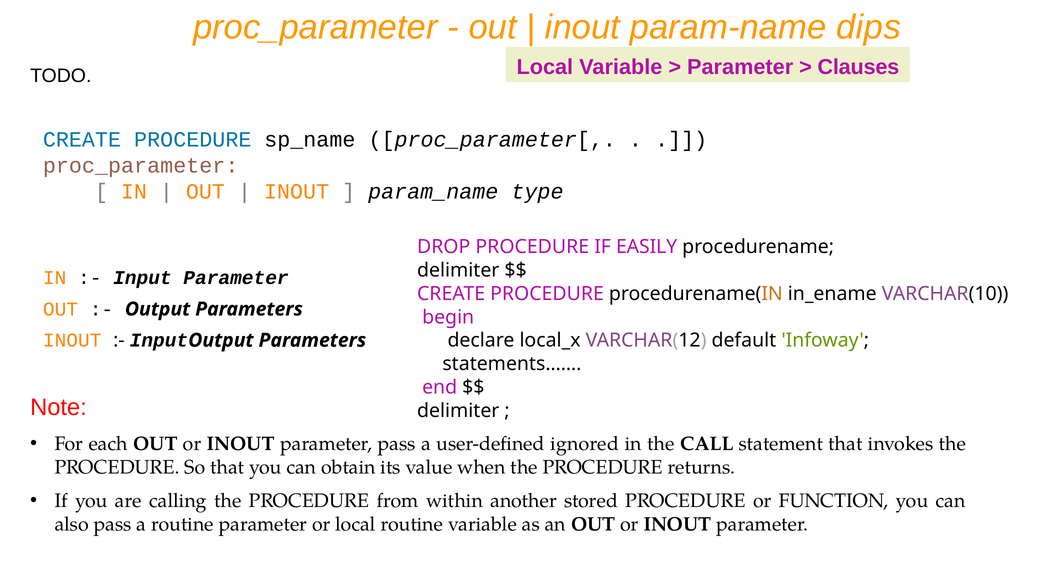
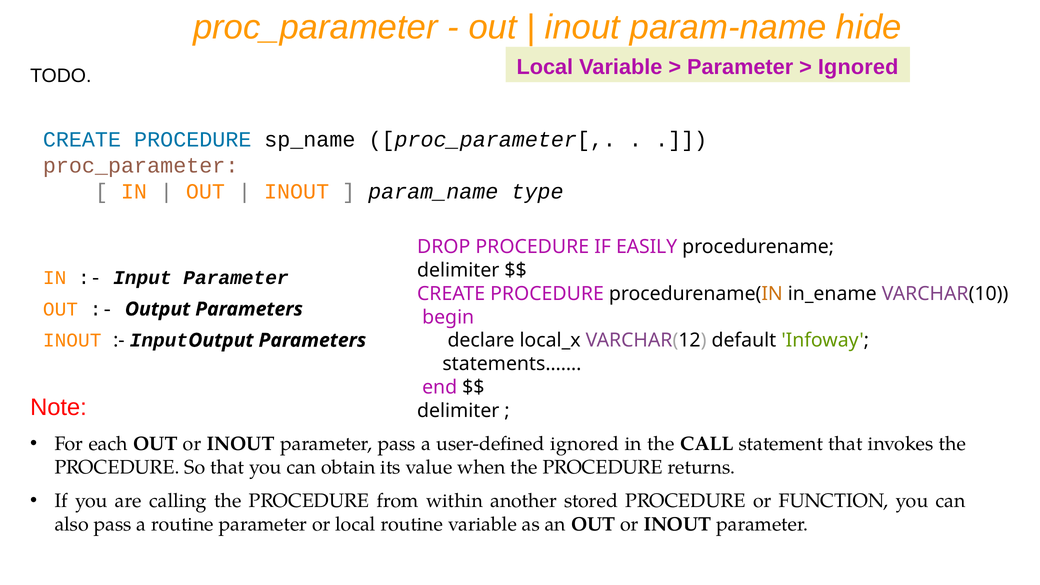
dips: dips -> hide
Clauses at (858, 67): Clauses -> Ignored
